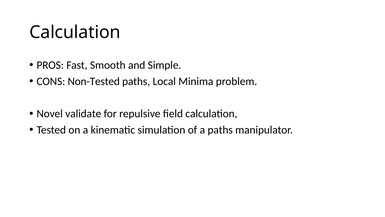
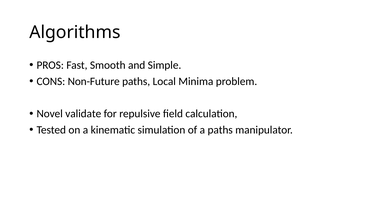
Calculation at (75, 32): Calculation -> Algorithms
Non-Tested: Non-Tested -> Non-Future
